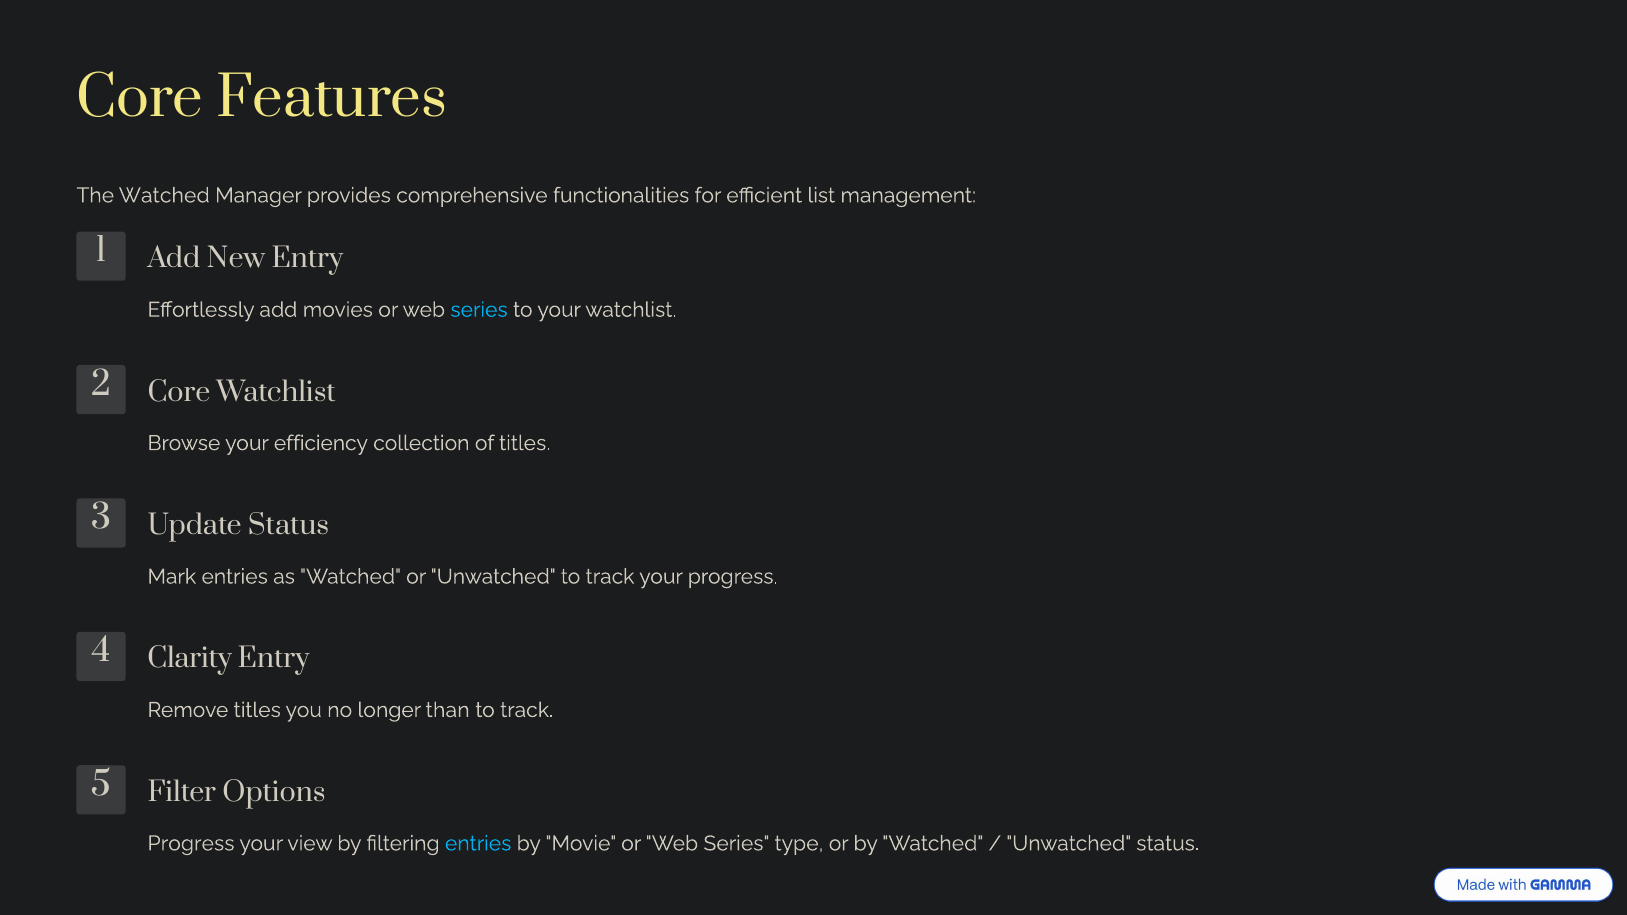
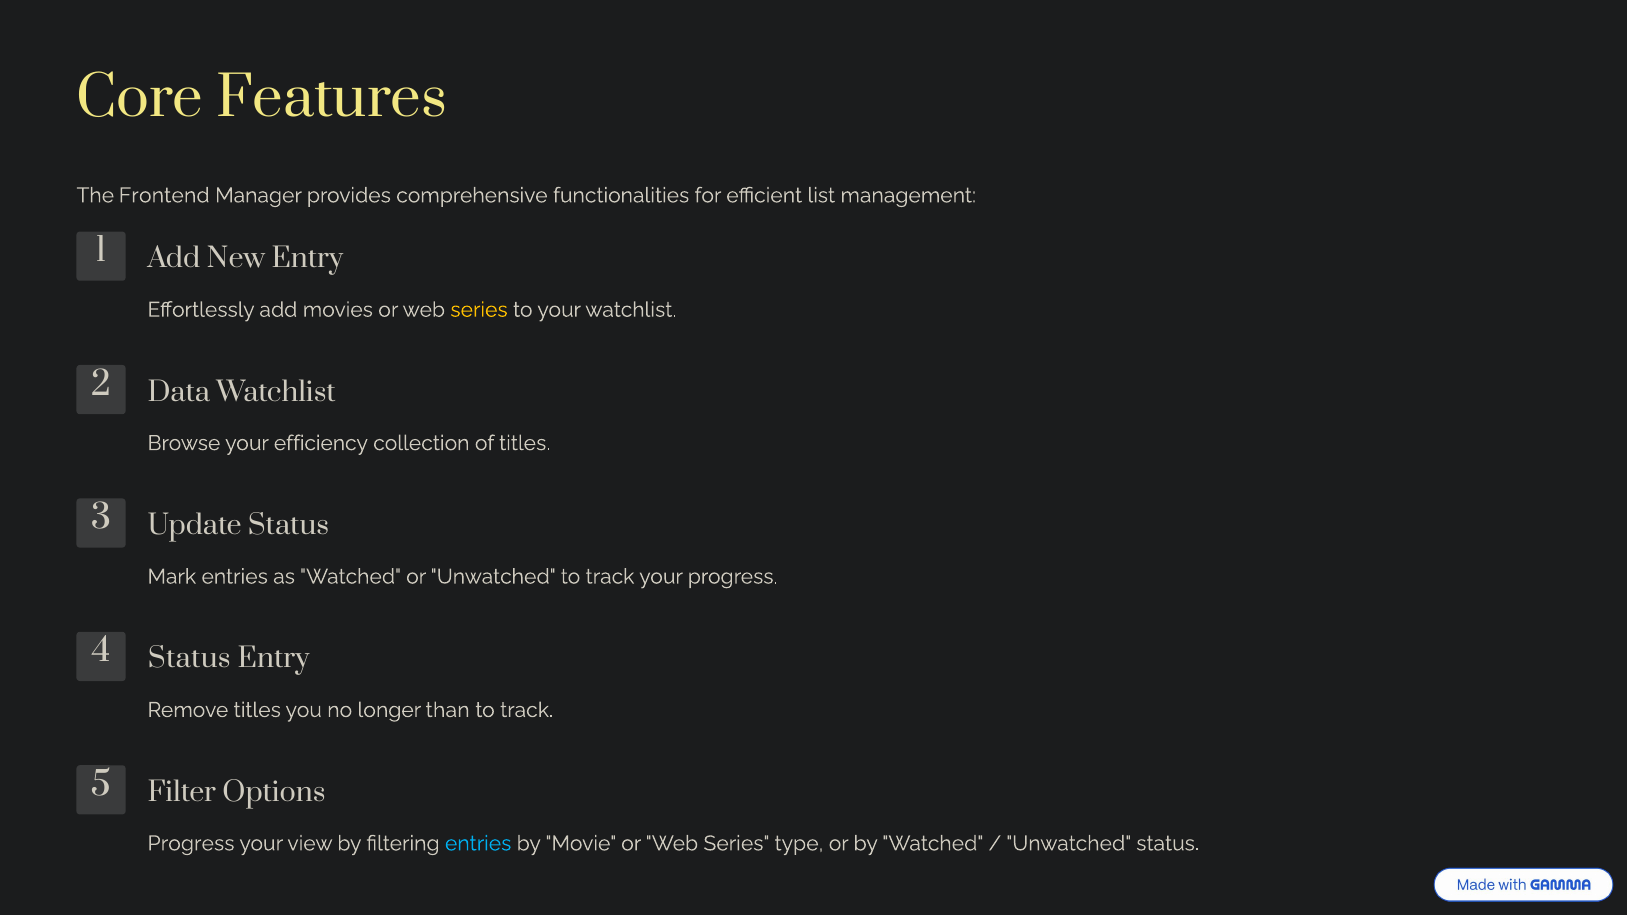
The Watched: Watched -> Frontend
series at (479, 310) colour: light blue -> yellow
2 Core: Core -> Data
4 Clarity: Clarity -> Status
